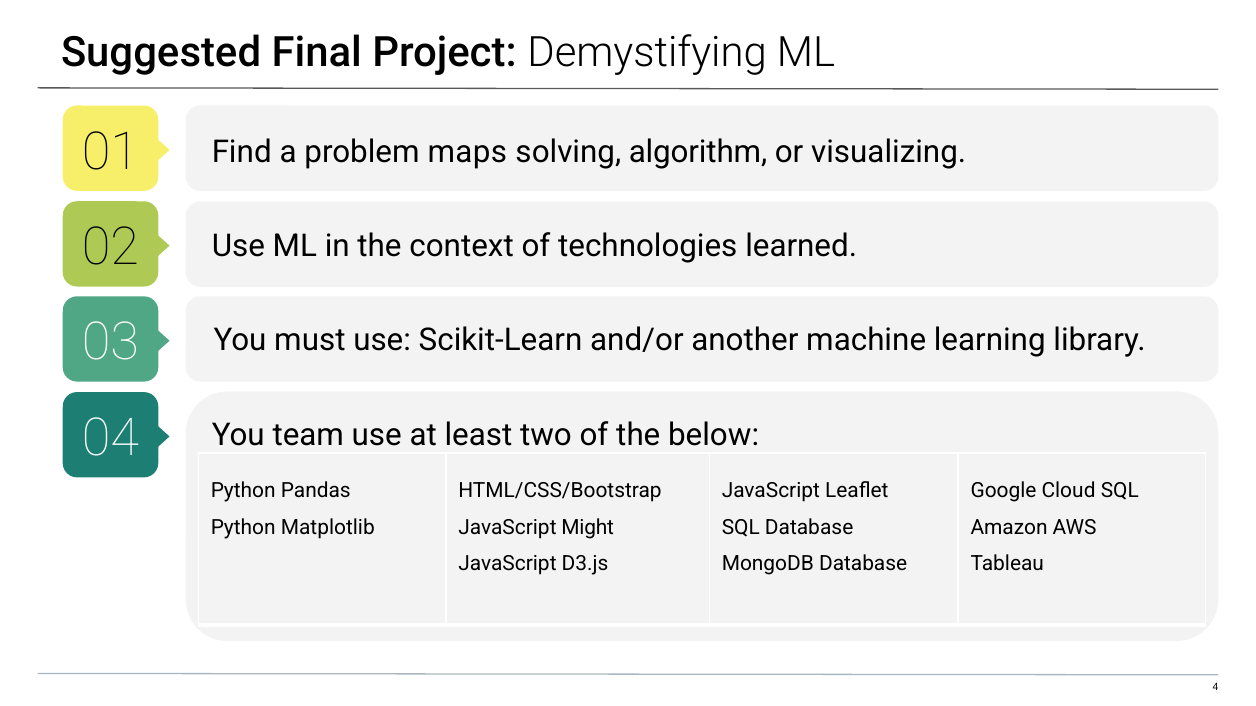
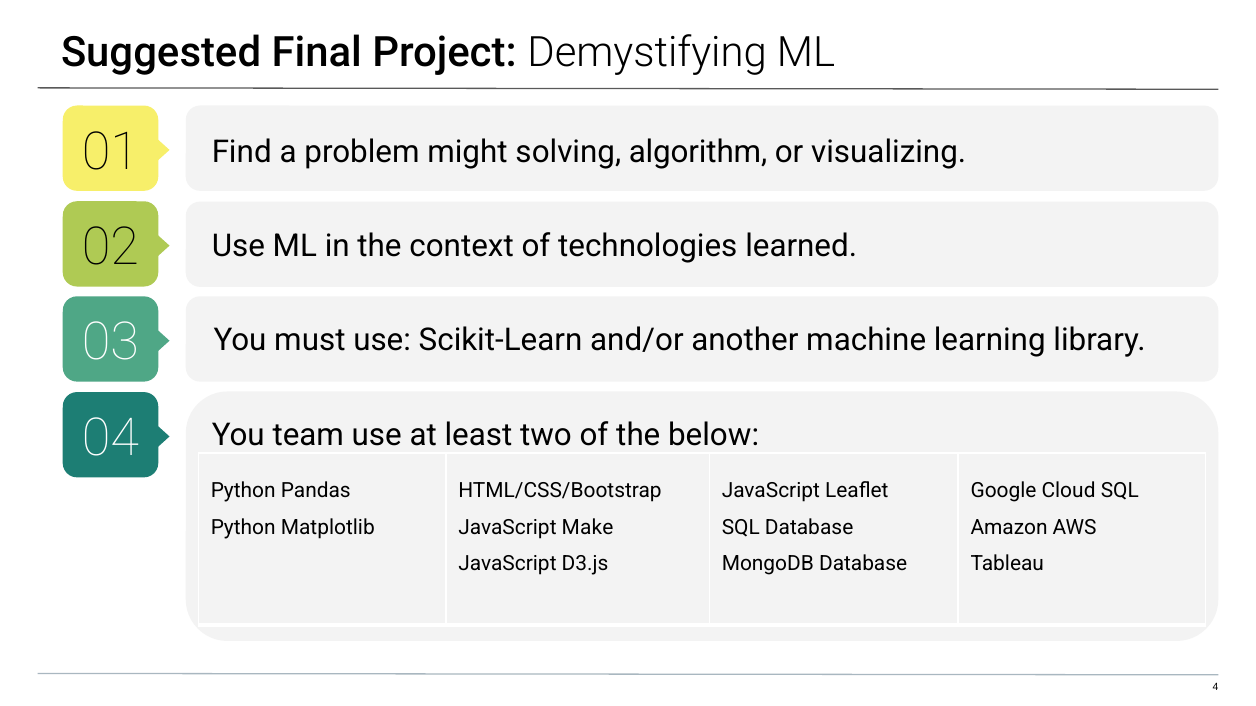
maps: maps -> might
Might: Might -> Make
